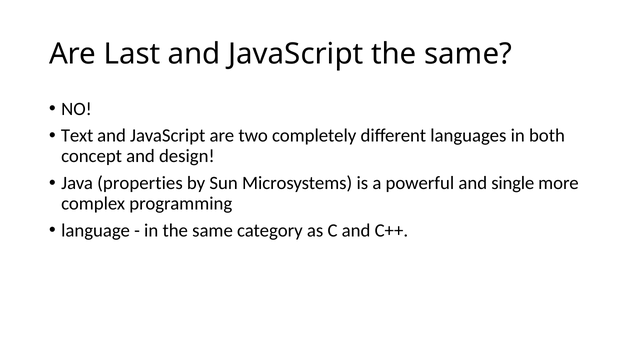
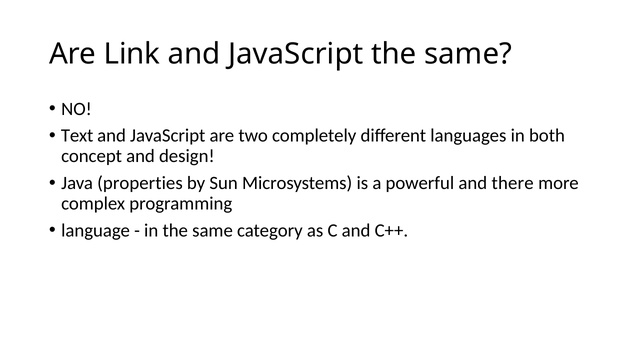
Last: Last -> Link
single: single -> there
